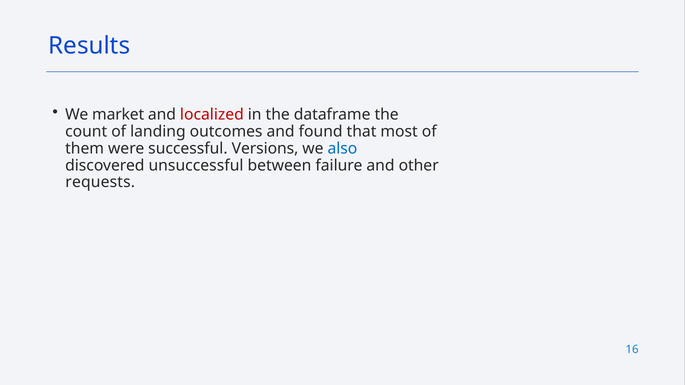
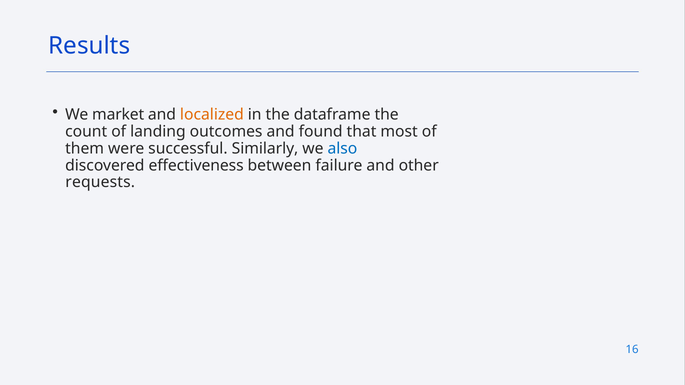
localized colour: red -> orange
Versions: Versions -> Similarly
unsuccessful: unsuccessful -> effectiveness
